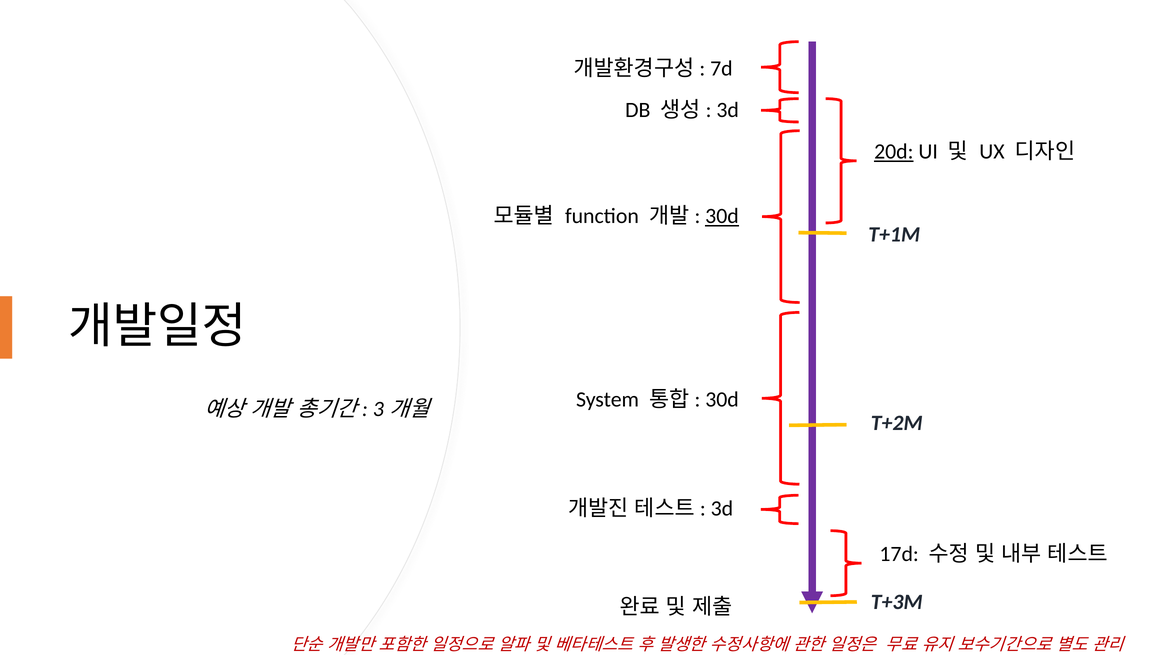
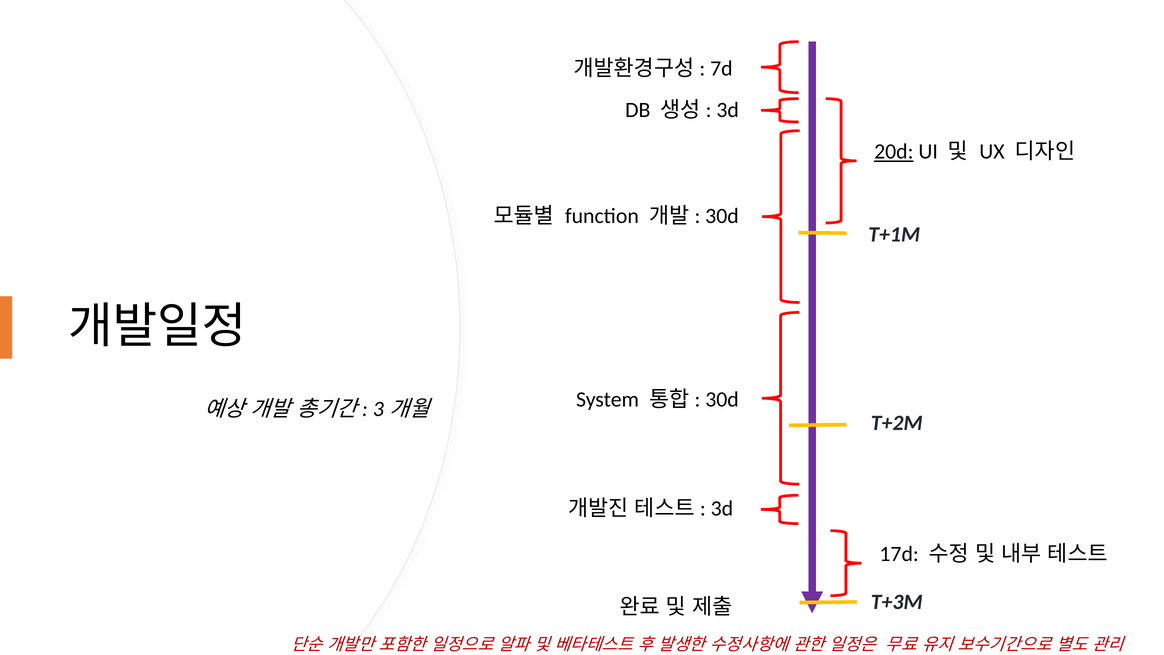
30d at (722, 216) underline: present -> none
